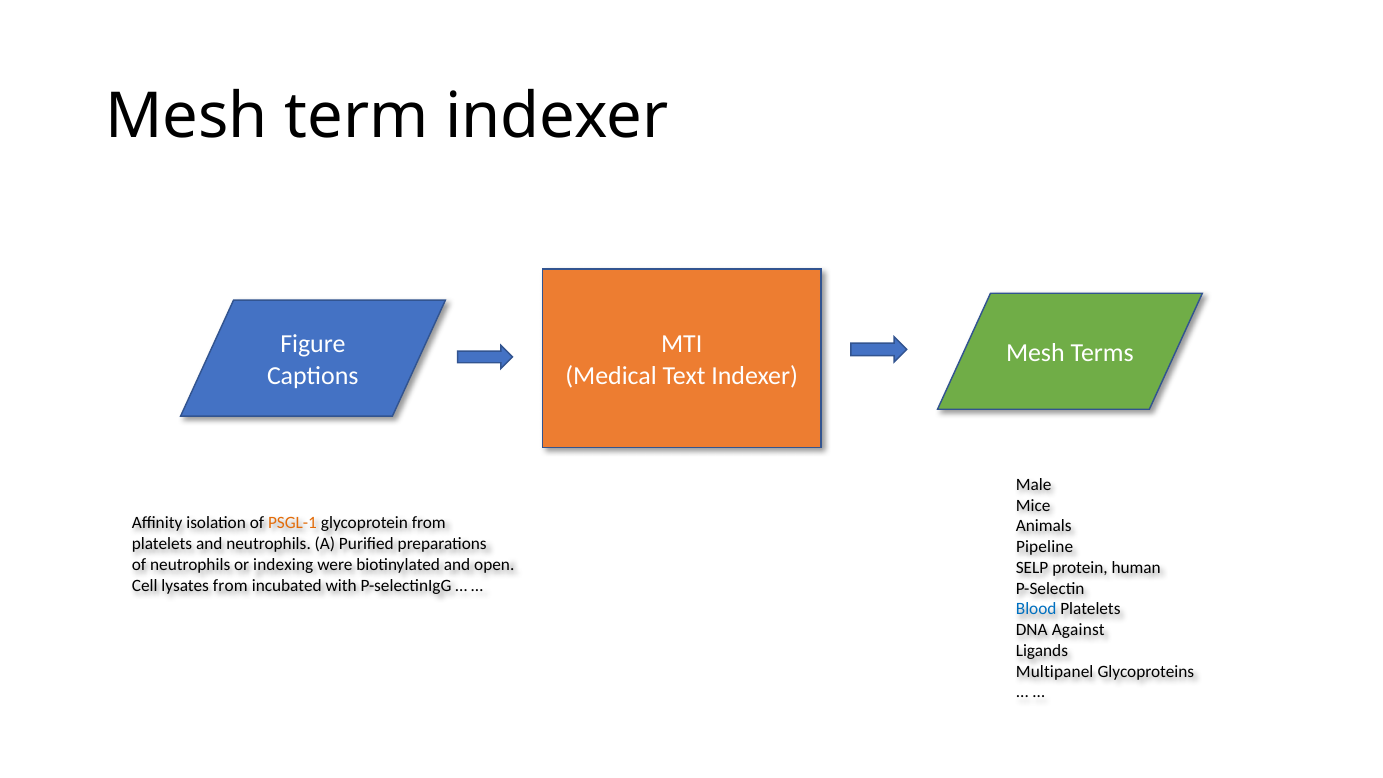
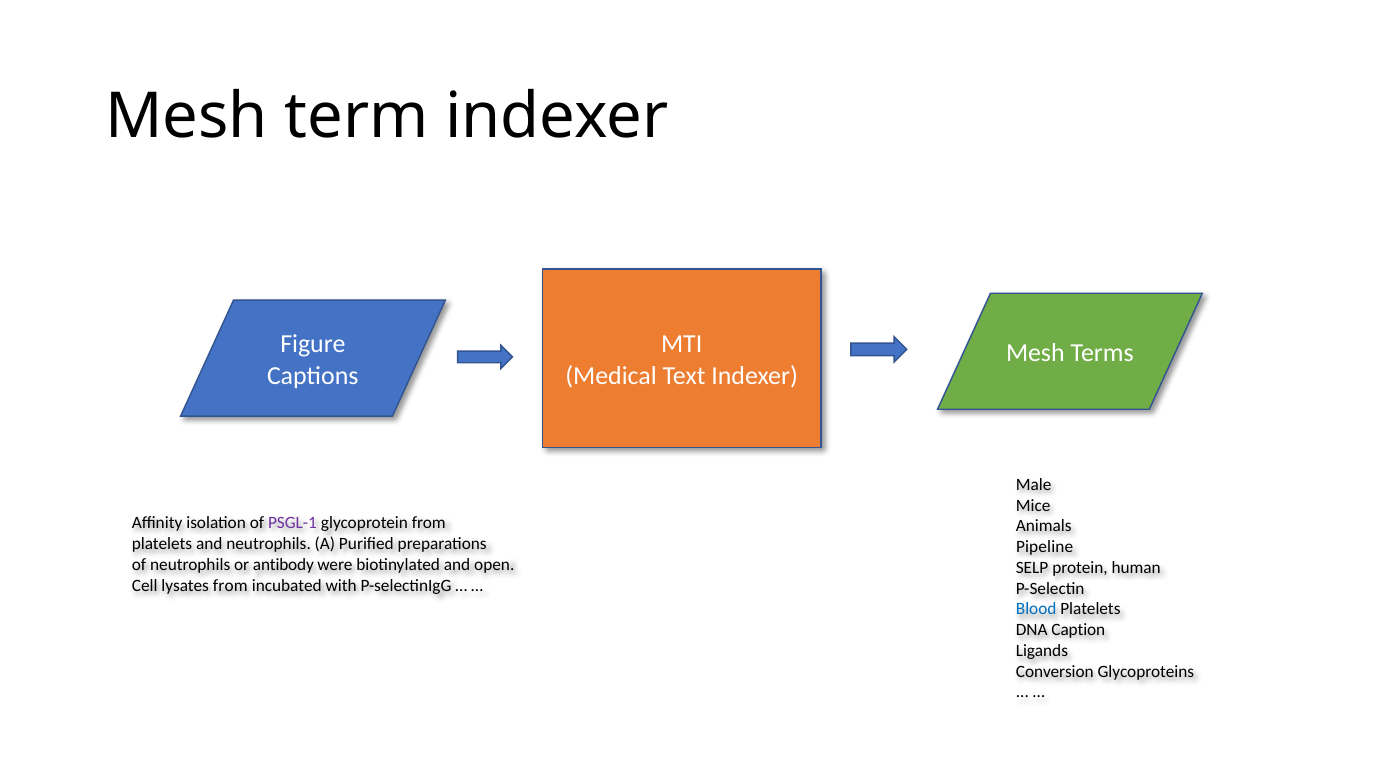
PSGL-1 colour: orange -> purple
indexing: indexing -> antibody
Against: Against -> Caption
Multipanel: Multipanel -> Conversion
